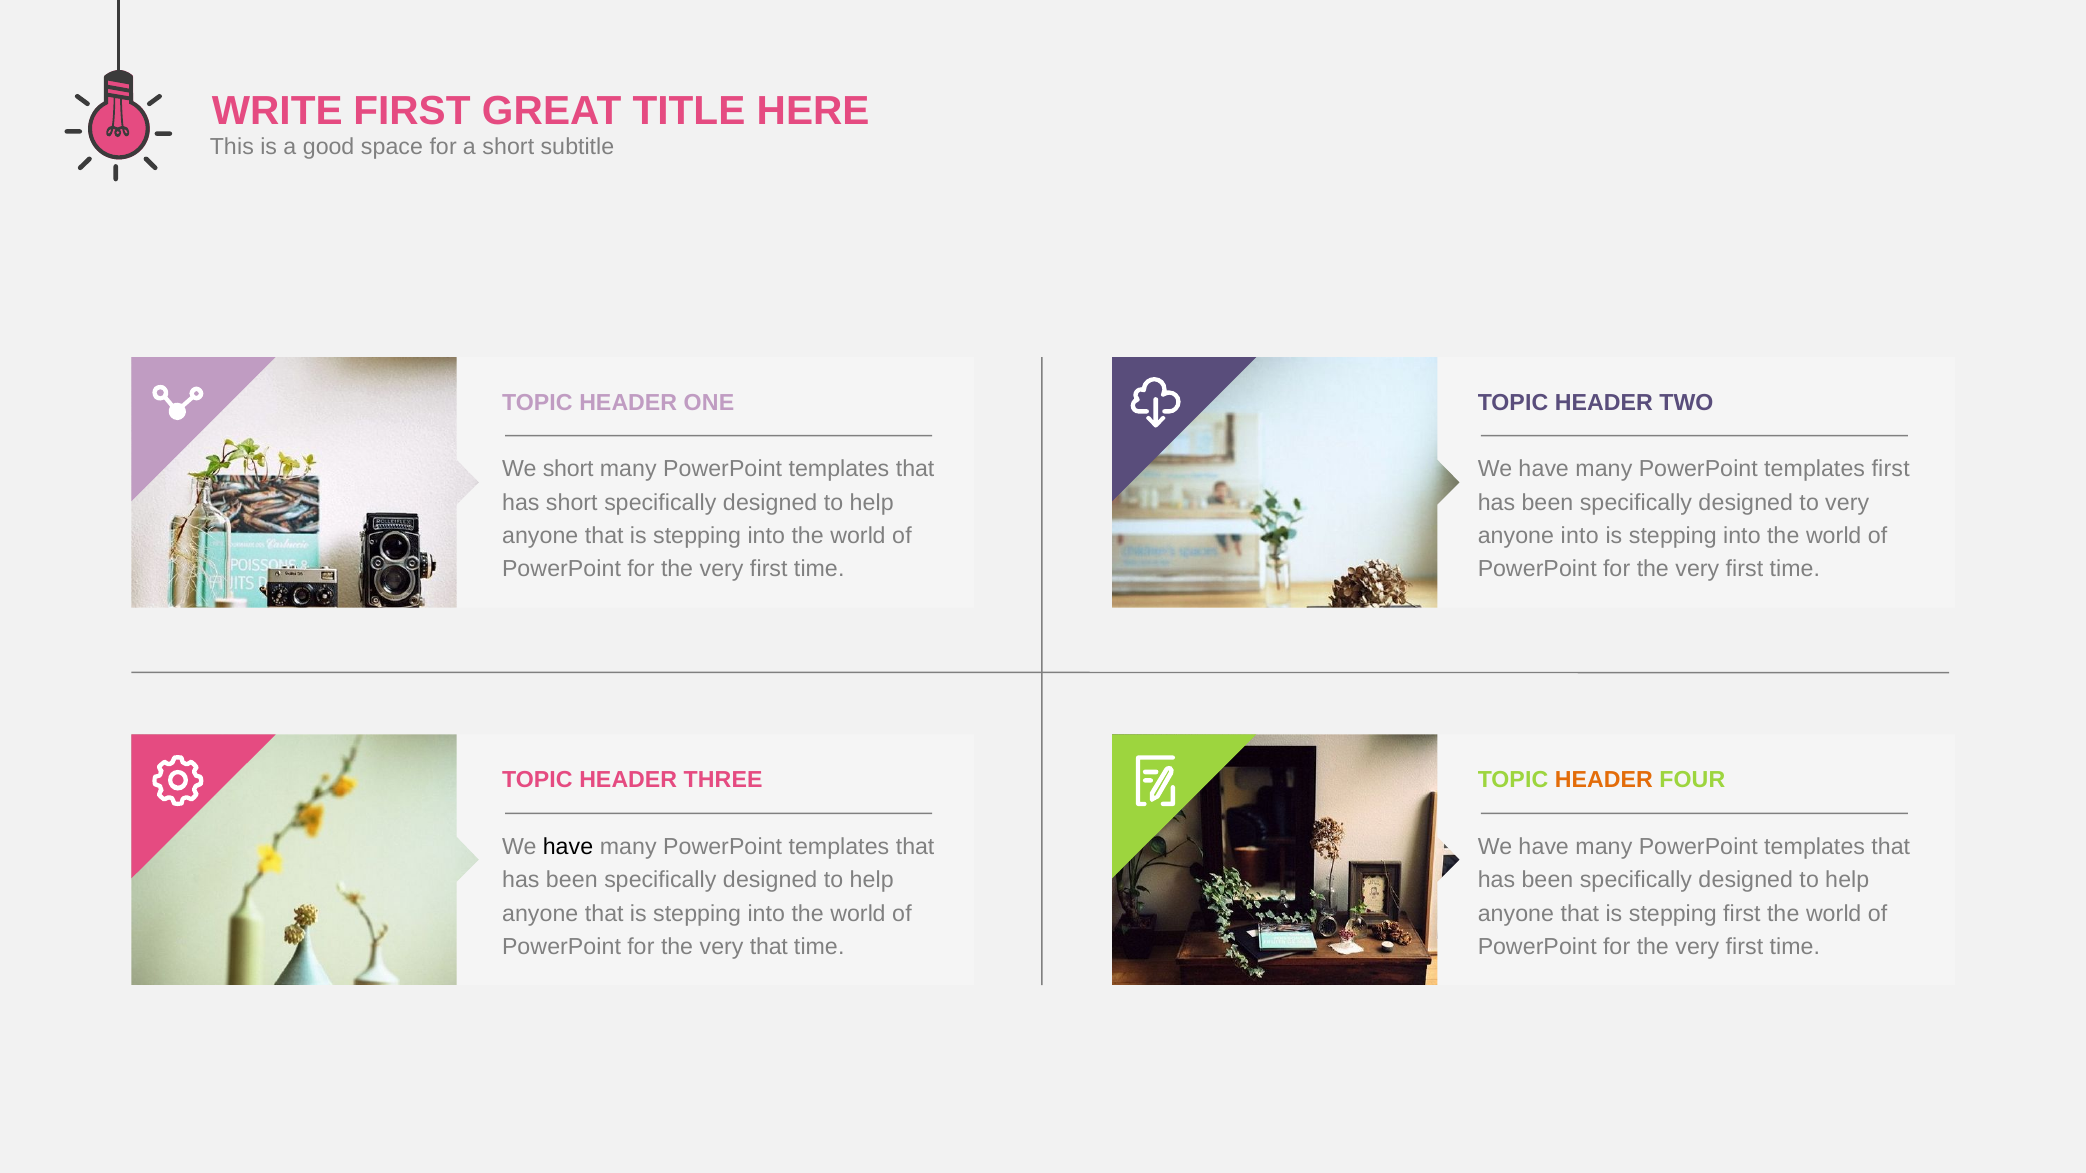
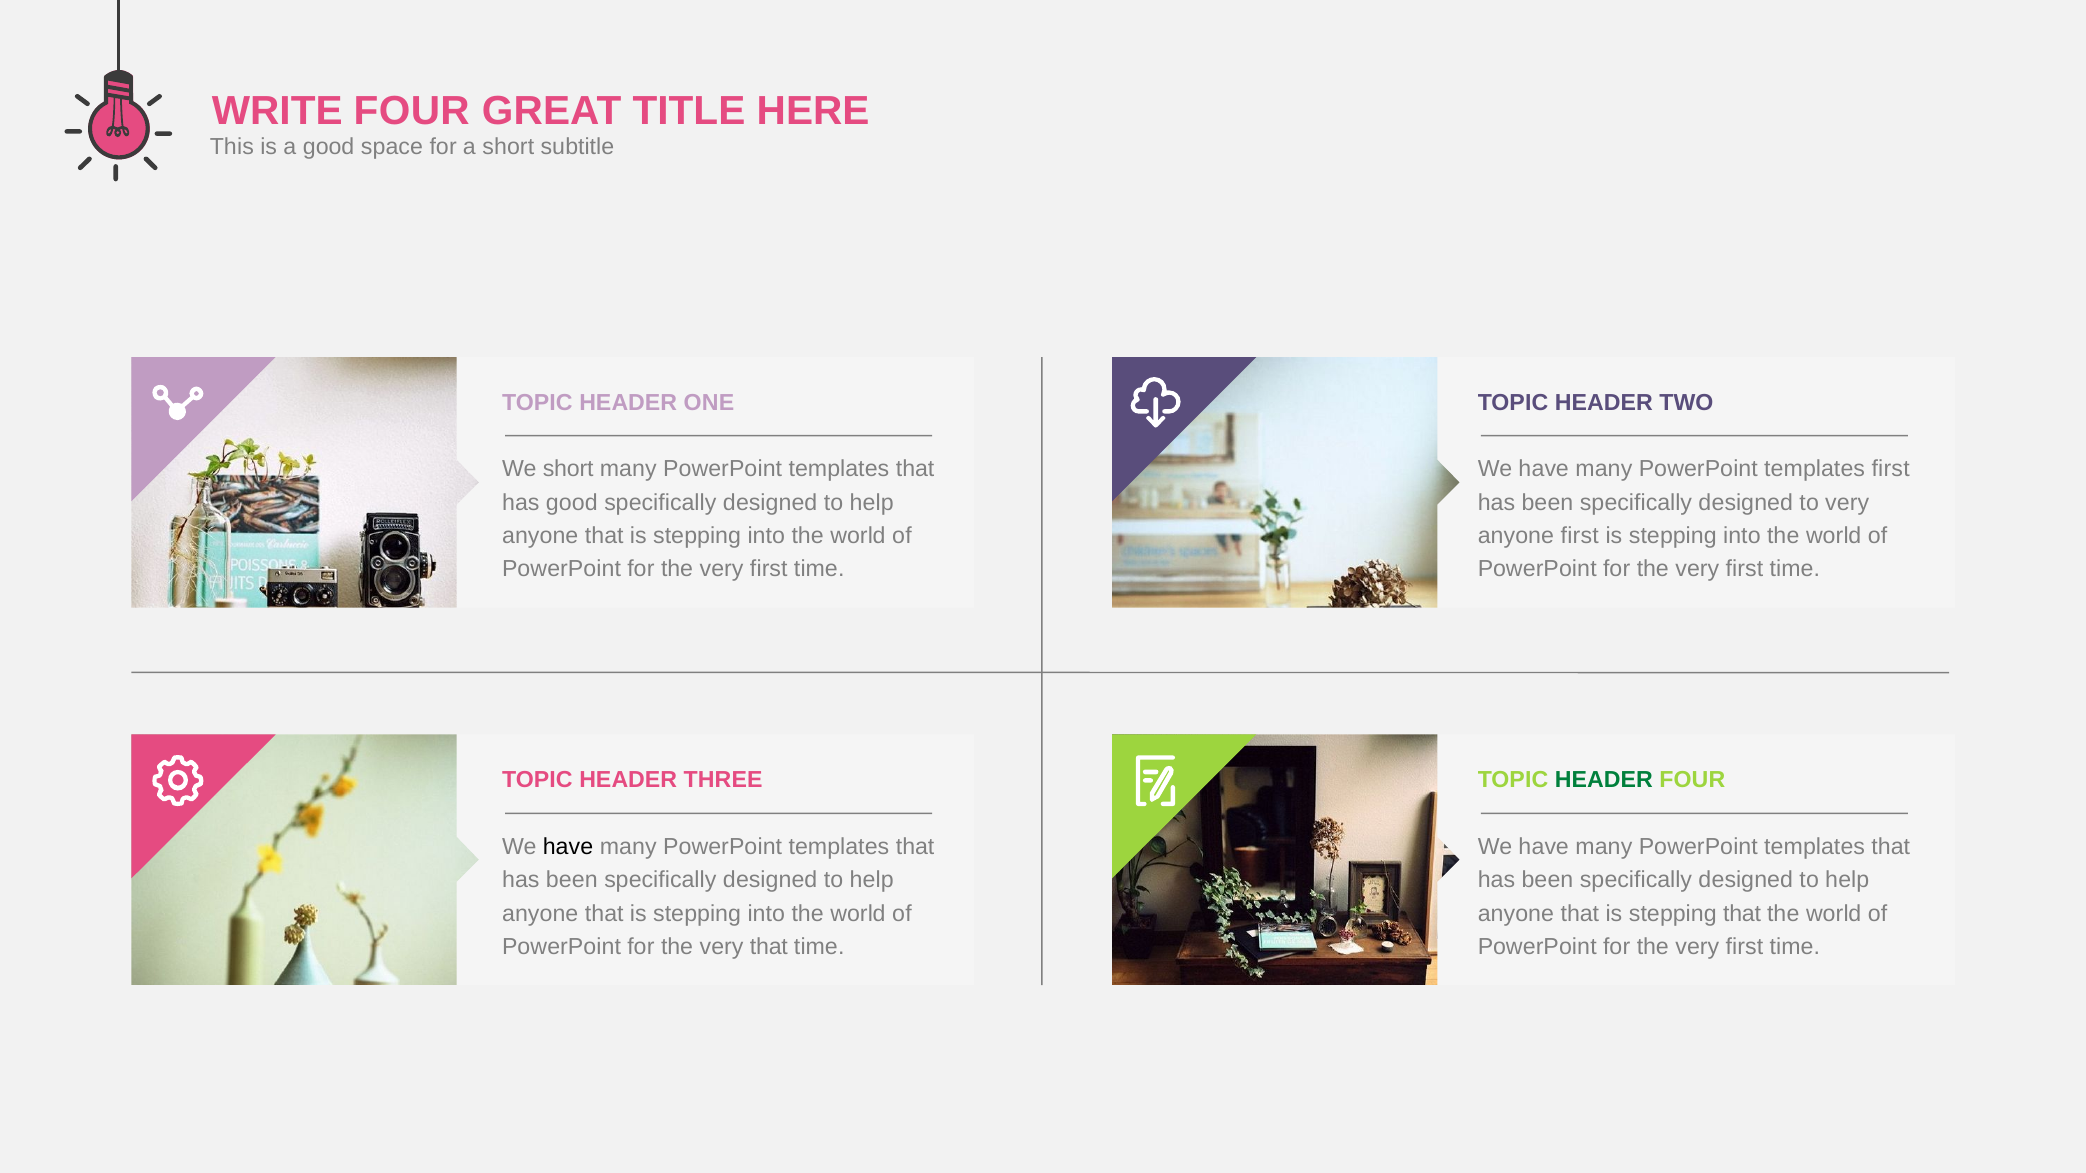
WRITE FIRST: FIRST -> FOUR
has short: short -> good
anyone into: into -> first
HEADER at (1604, 780) colour: orange -> green
stepping first: first -> that
